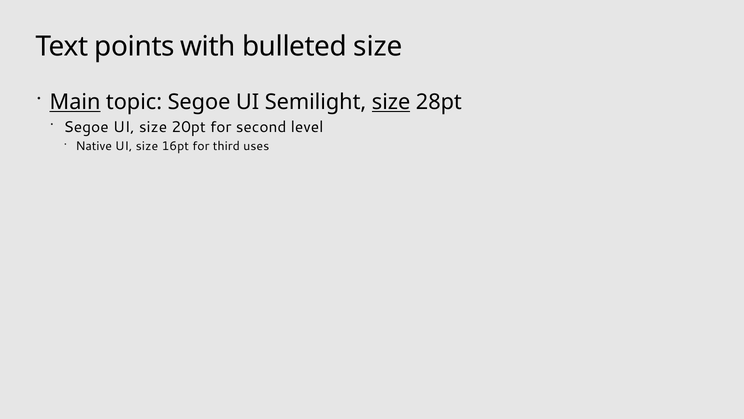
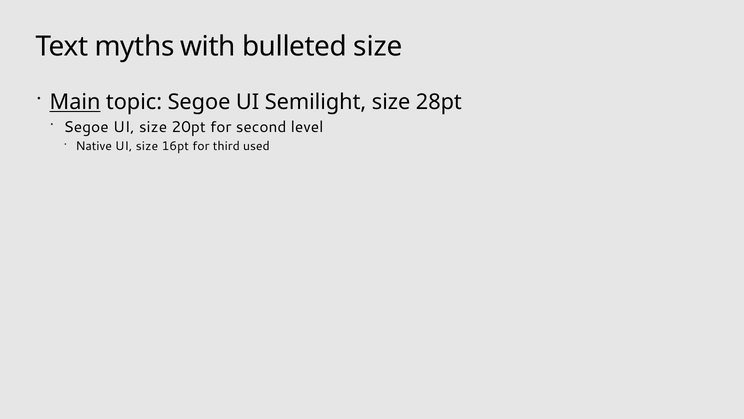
points: points -> myths
size at (391, 102) underline: present -> none
uses: uses -> used
